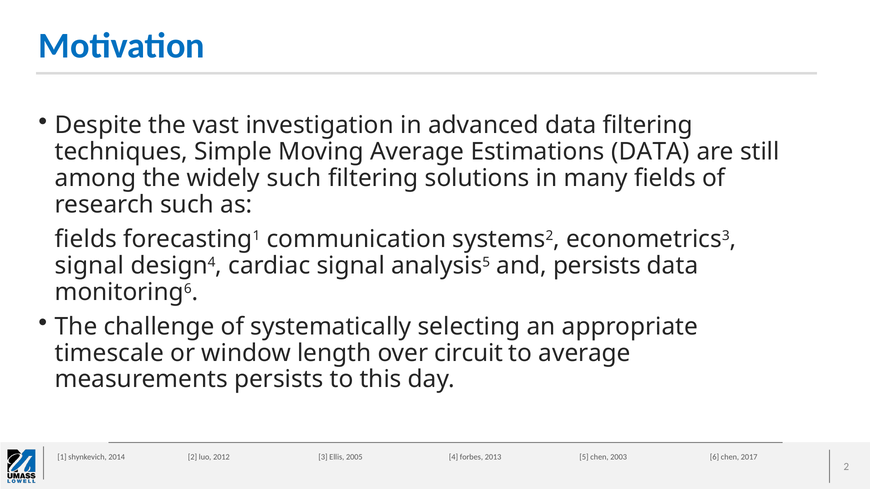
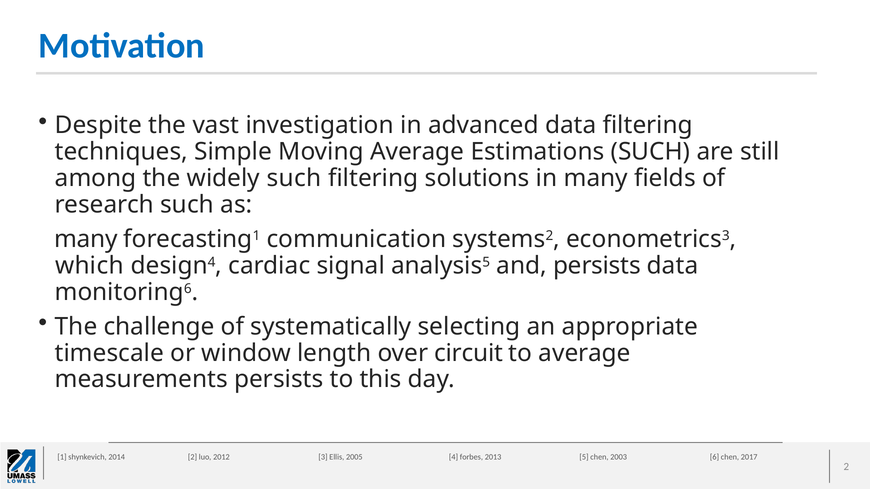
Estimations DATA: DATA -> SUCH
fields at (86, 239): fields -> many
signal at (89, 266): signal -> which
